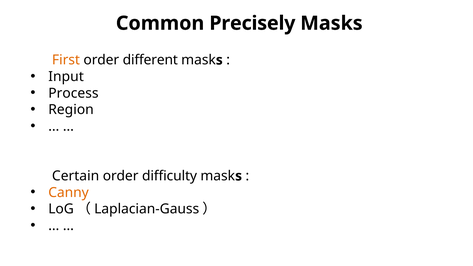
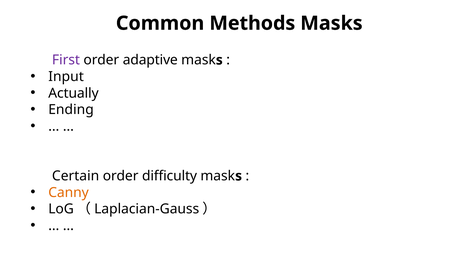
Precisely: Precisely -> Methods
First colour: orange -> purple
different: different -> adaptive
Process: Process -> Actually
Region: Region -> Ending
